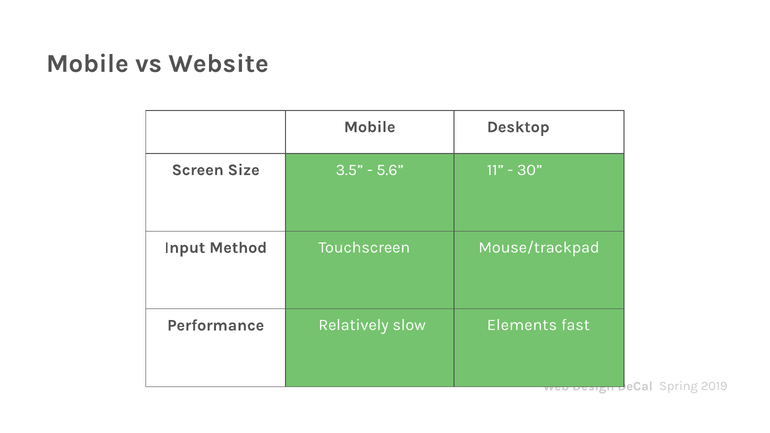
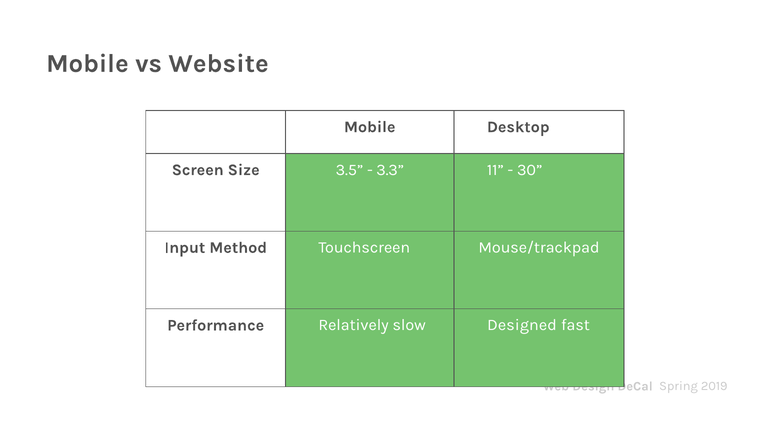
5.6: 5.6 -> 3.3
Elements: Elements -> Designed
